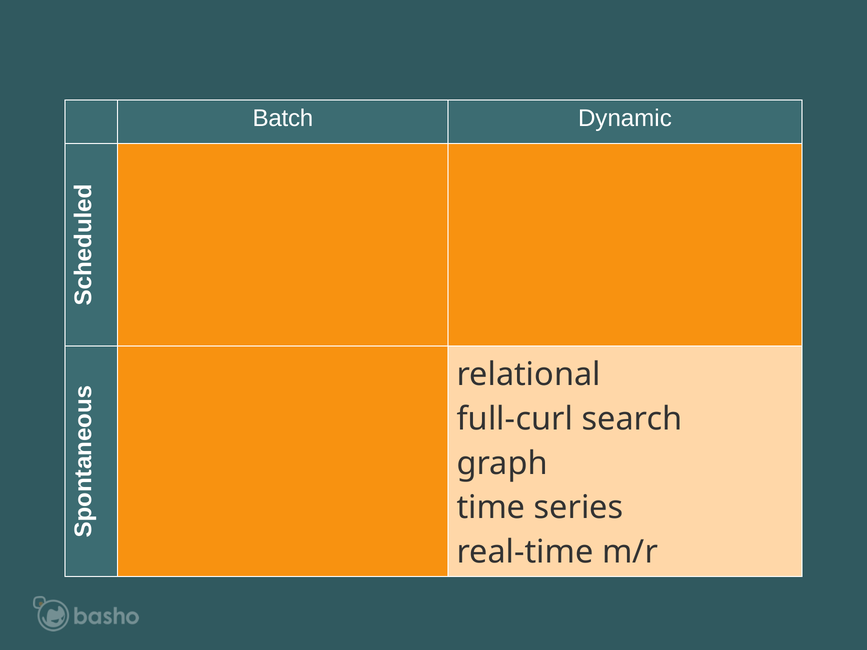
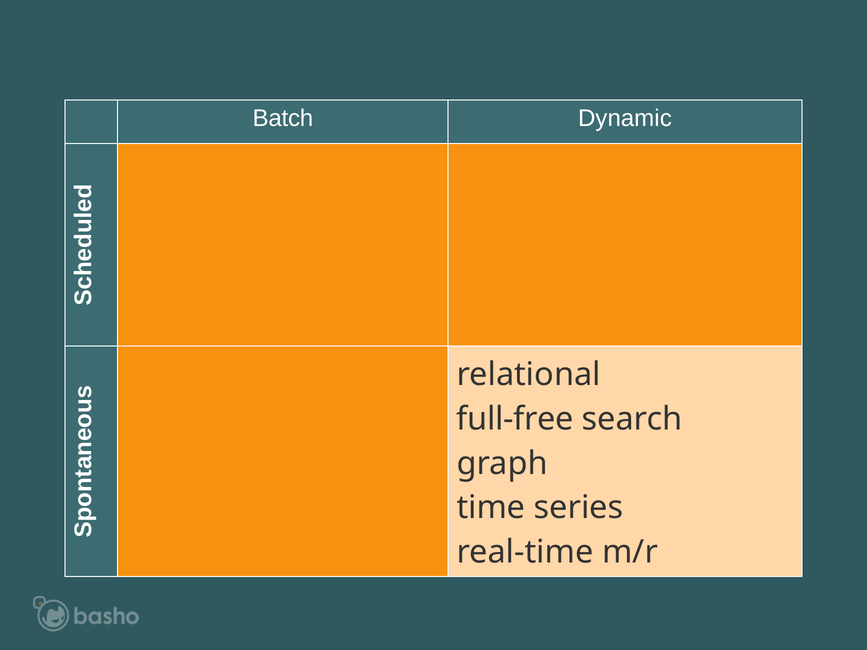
full-curl: full-curl -> full-free
